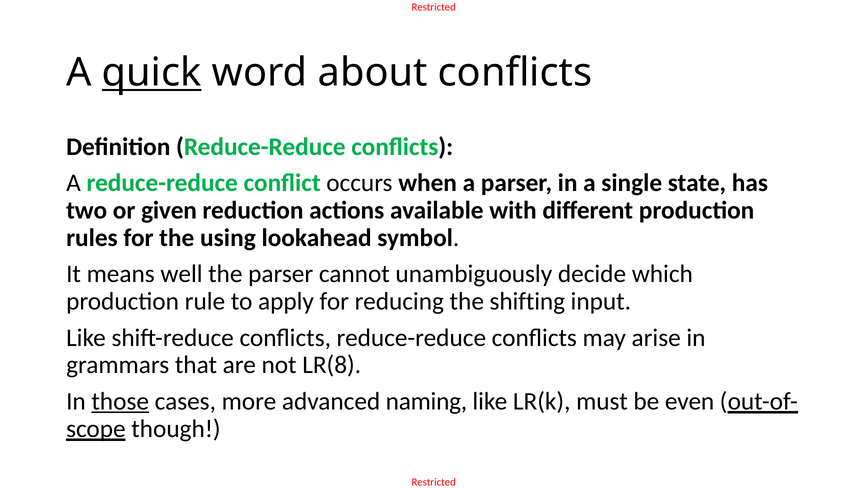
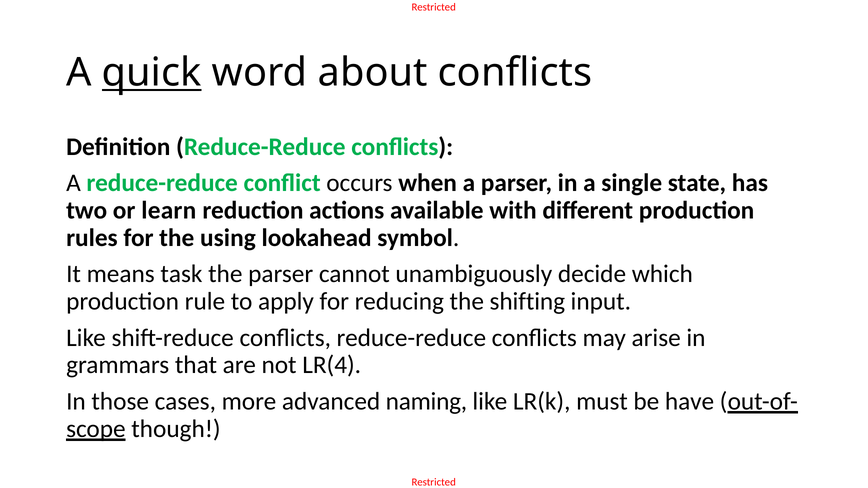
given: given -> learn
well: well -> task
LR(8: LR(8 -> LR(4
those underline: present -> none
even: even -> have
